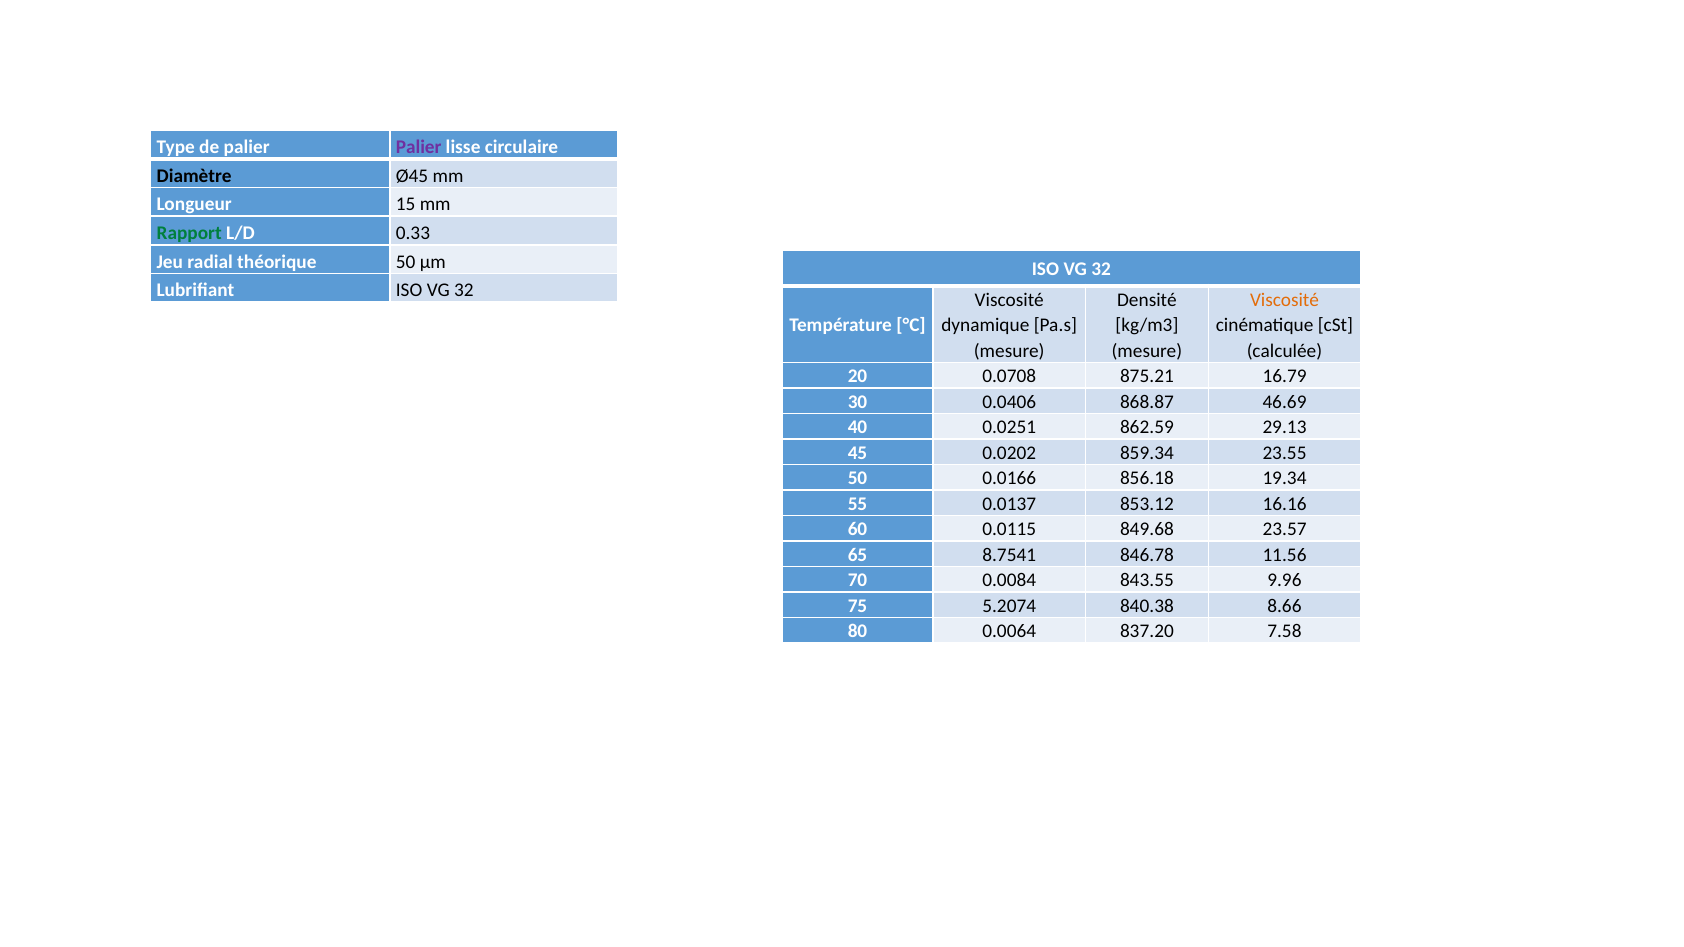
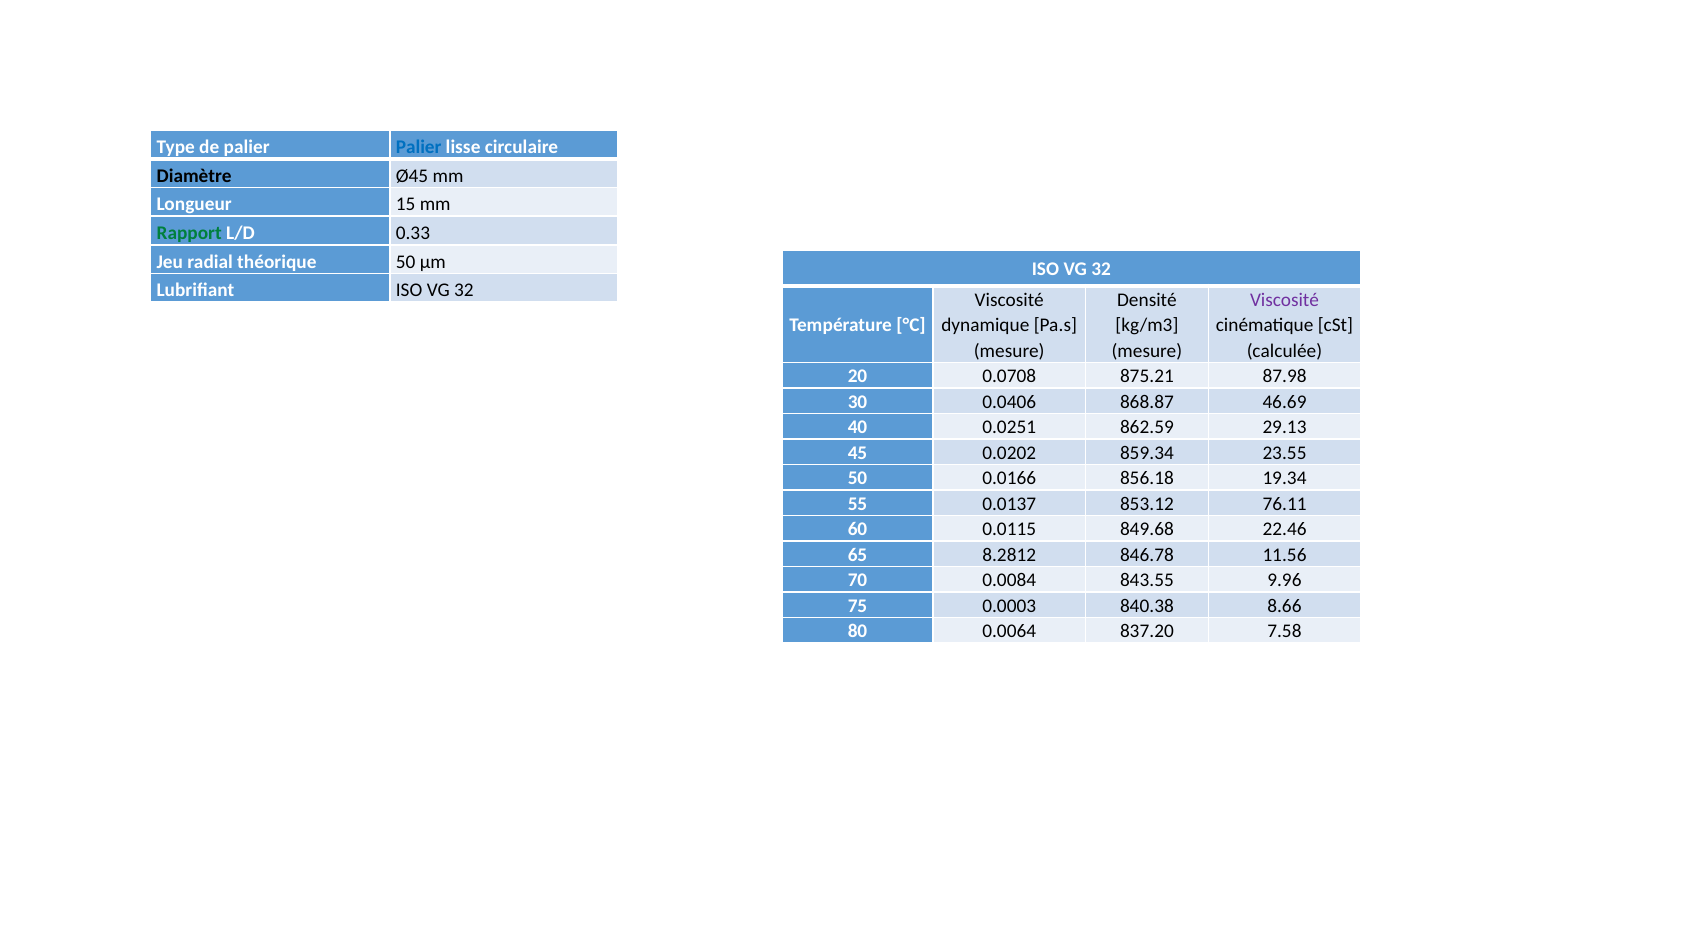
Palier at (419, 147) colour: purple -> blue
Viscosité at (1284, 300) colour: orange -> purple
16.79: 16.79 -> 87.98
16.16: 16.16 -> 76.11
23.57: 23.57 -> 22.46
8.7541: 8.7541 -> 8.2812
5.2074: 5.2074 -> 0.0003
